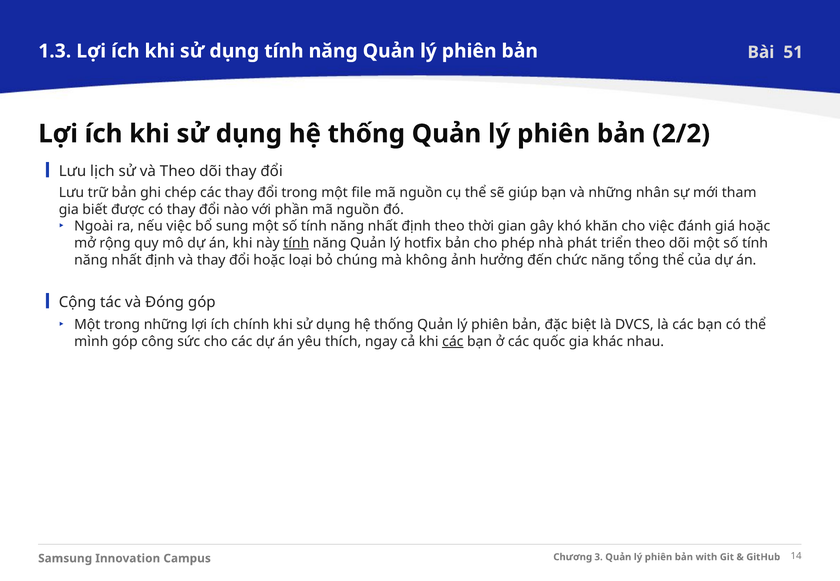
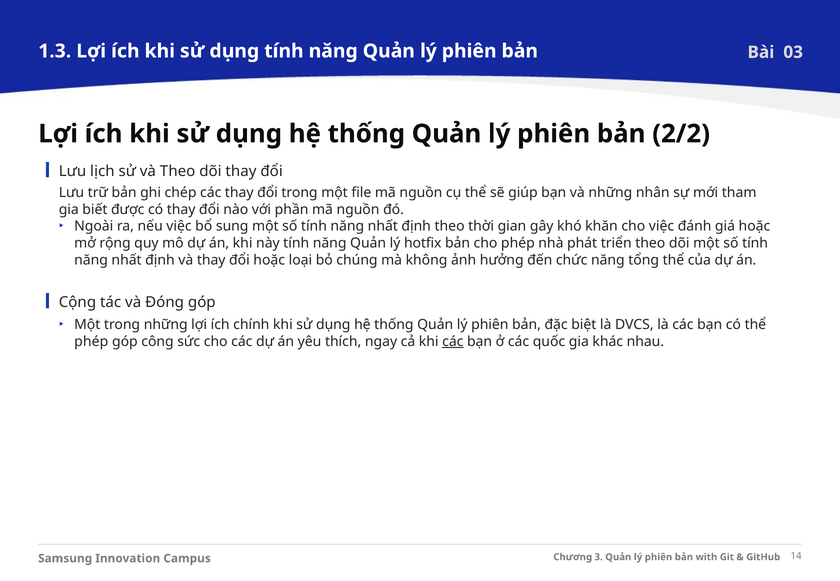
51: 51 -> 03
tính at (296, 243) underline: present -> none
mình at (91, 342): mình -> phép
